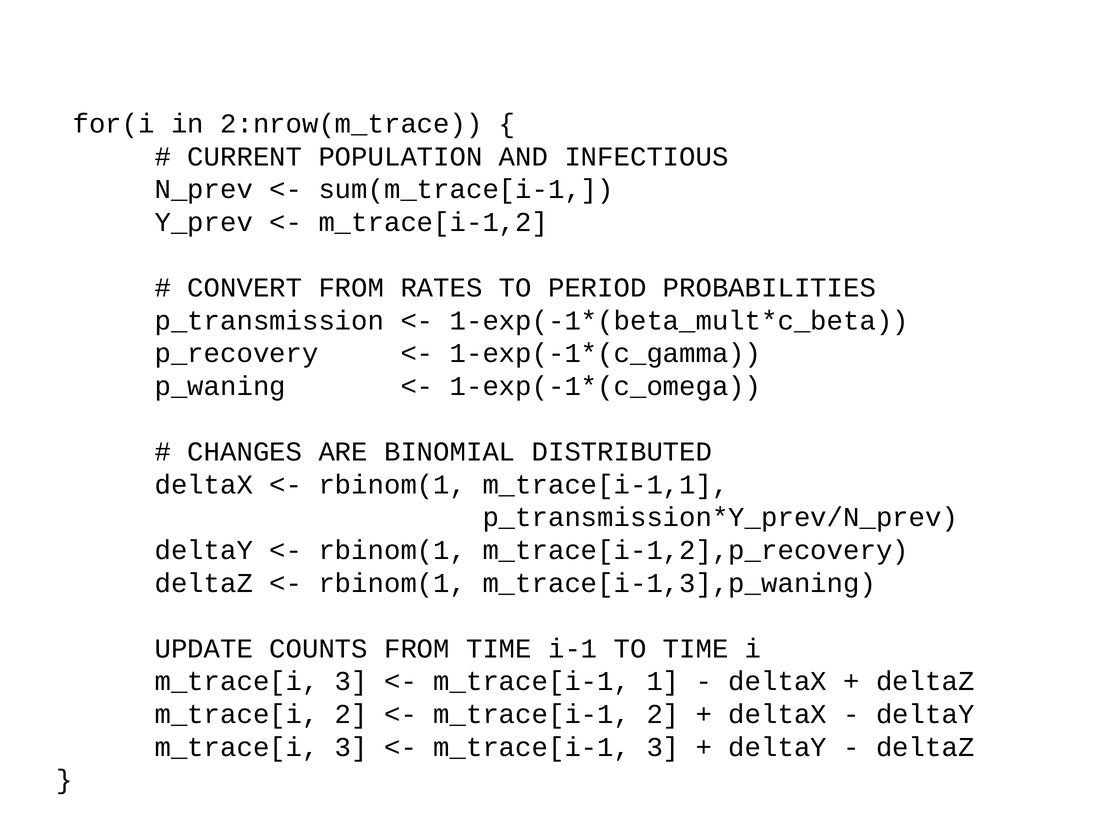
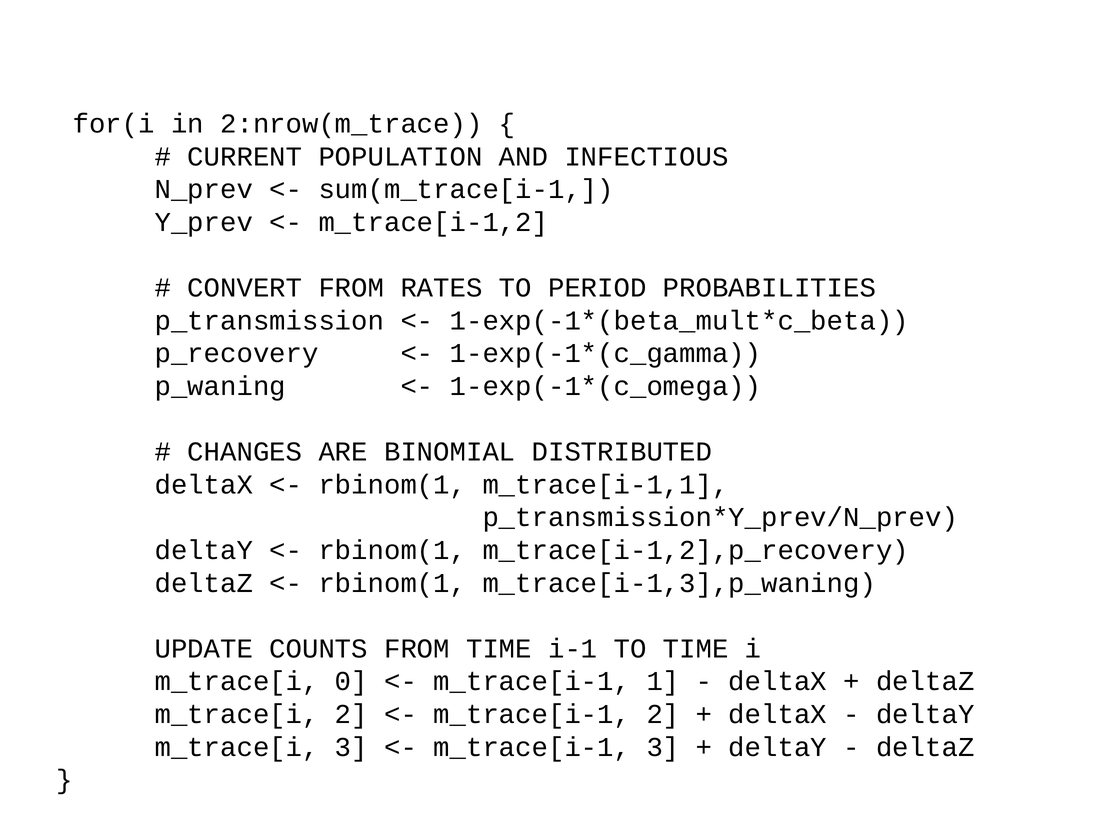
3 at (351, 681): 3 -> 0
